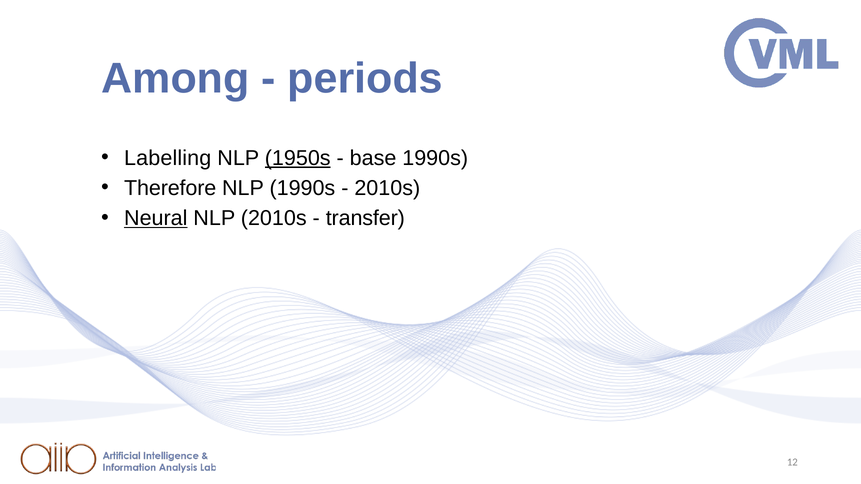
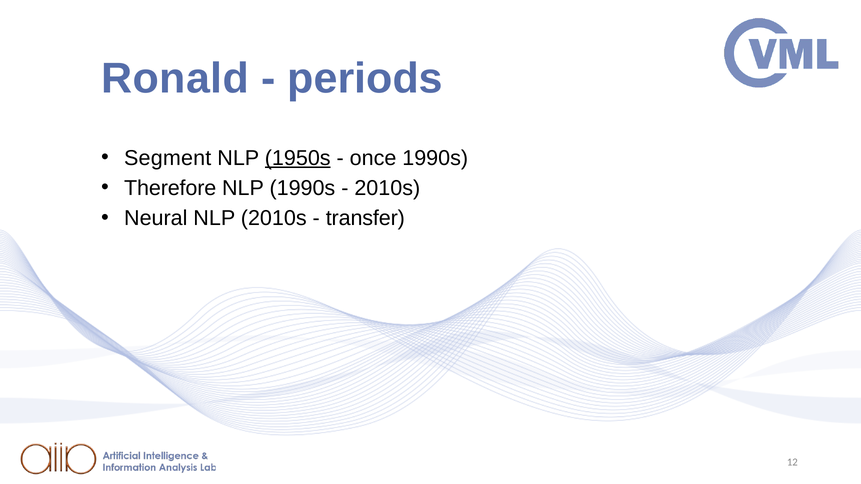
Among: Among -> Ronald
Labelling: Labelling -> Segment
base: base -> once
Neural underline: present -> none
